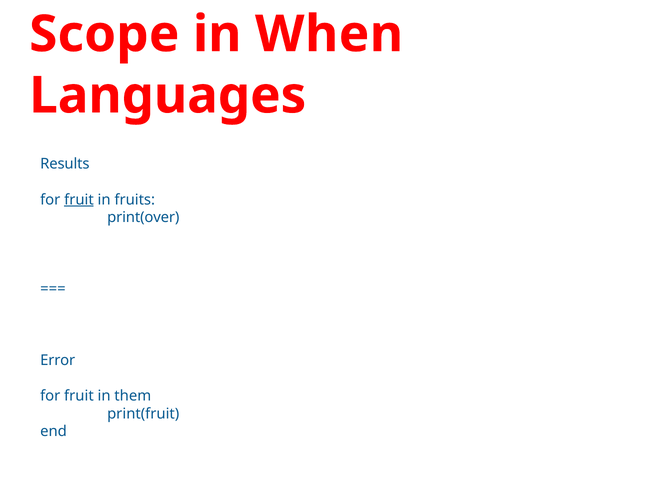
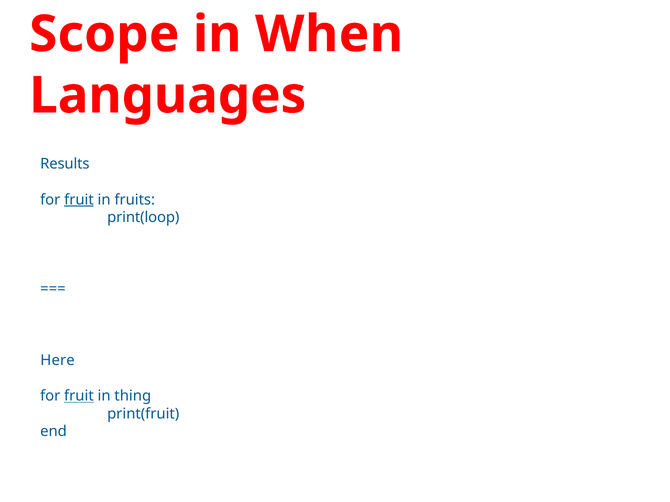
print(over: print(over -> print(loop
Error: Error -> Here
fruit at (79, 396) underline: none -> present
them: them -> thing
